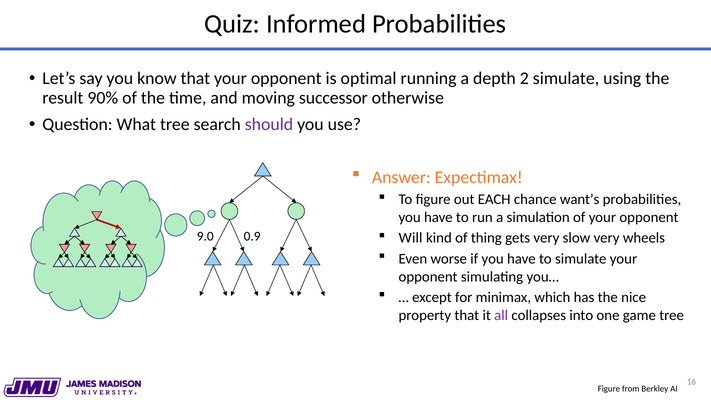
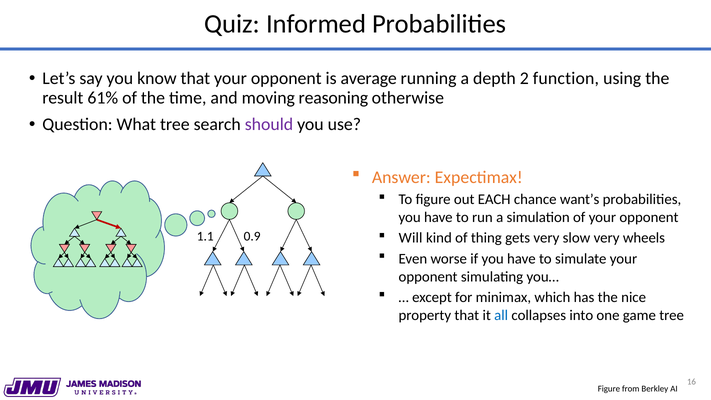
optimal: optimal -> average
2 simulate: simulate -> function
90%: 90% -> 61%
successor: successor -> reasoning
9.0: 9.0 -> 1.1
all colour: purple -> blue
